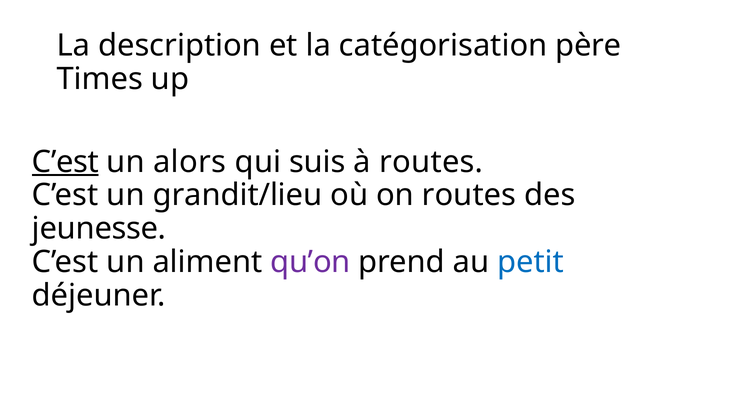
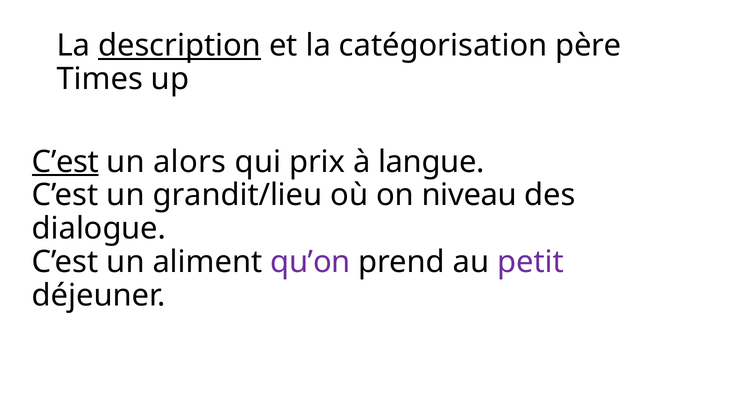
description underline: none -> present
suis: suis -> prix
à routes: routes -> langue
on routes: routes -> niveau
jeunesse: jeunesse -> dialogue
petit colour: blue -> purple
